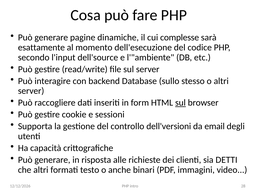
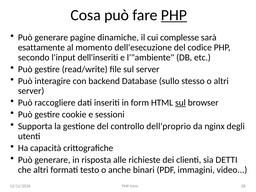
PHP at (174, 15) underline: none -> present
dell'source: dell'source -> dell'inseriti
dell'versioni: dell'versioni -> dell'proprio
email: email -> nginx
